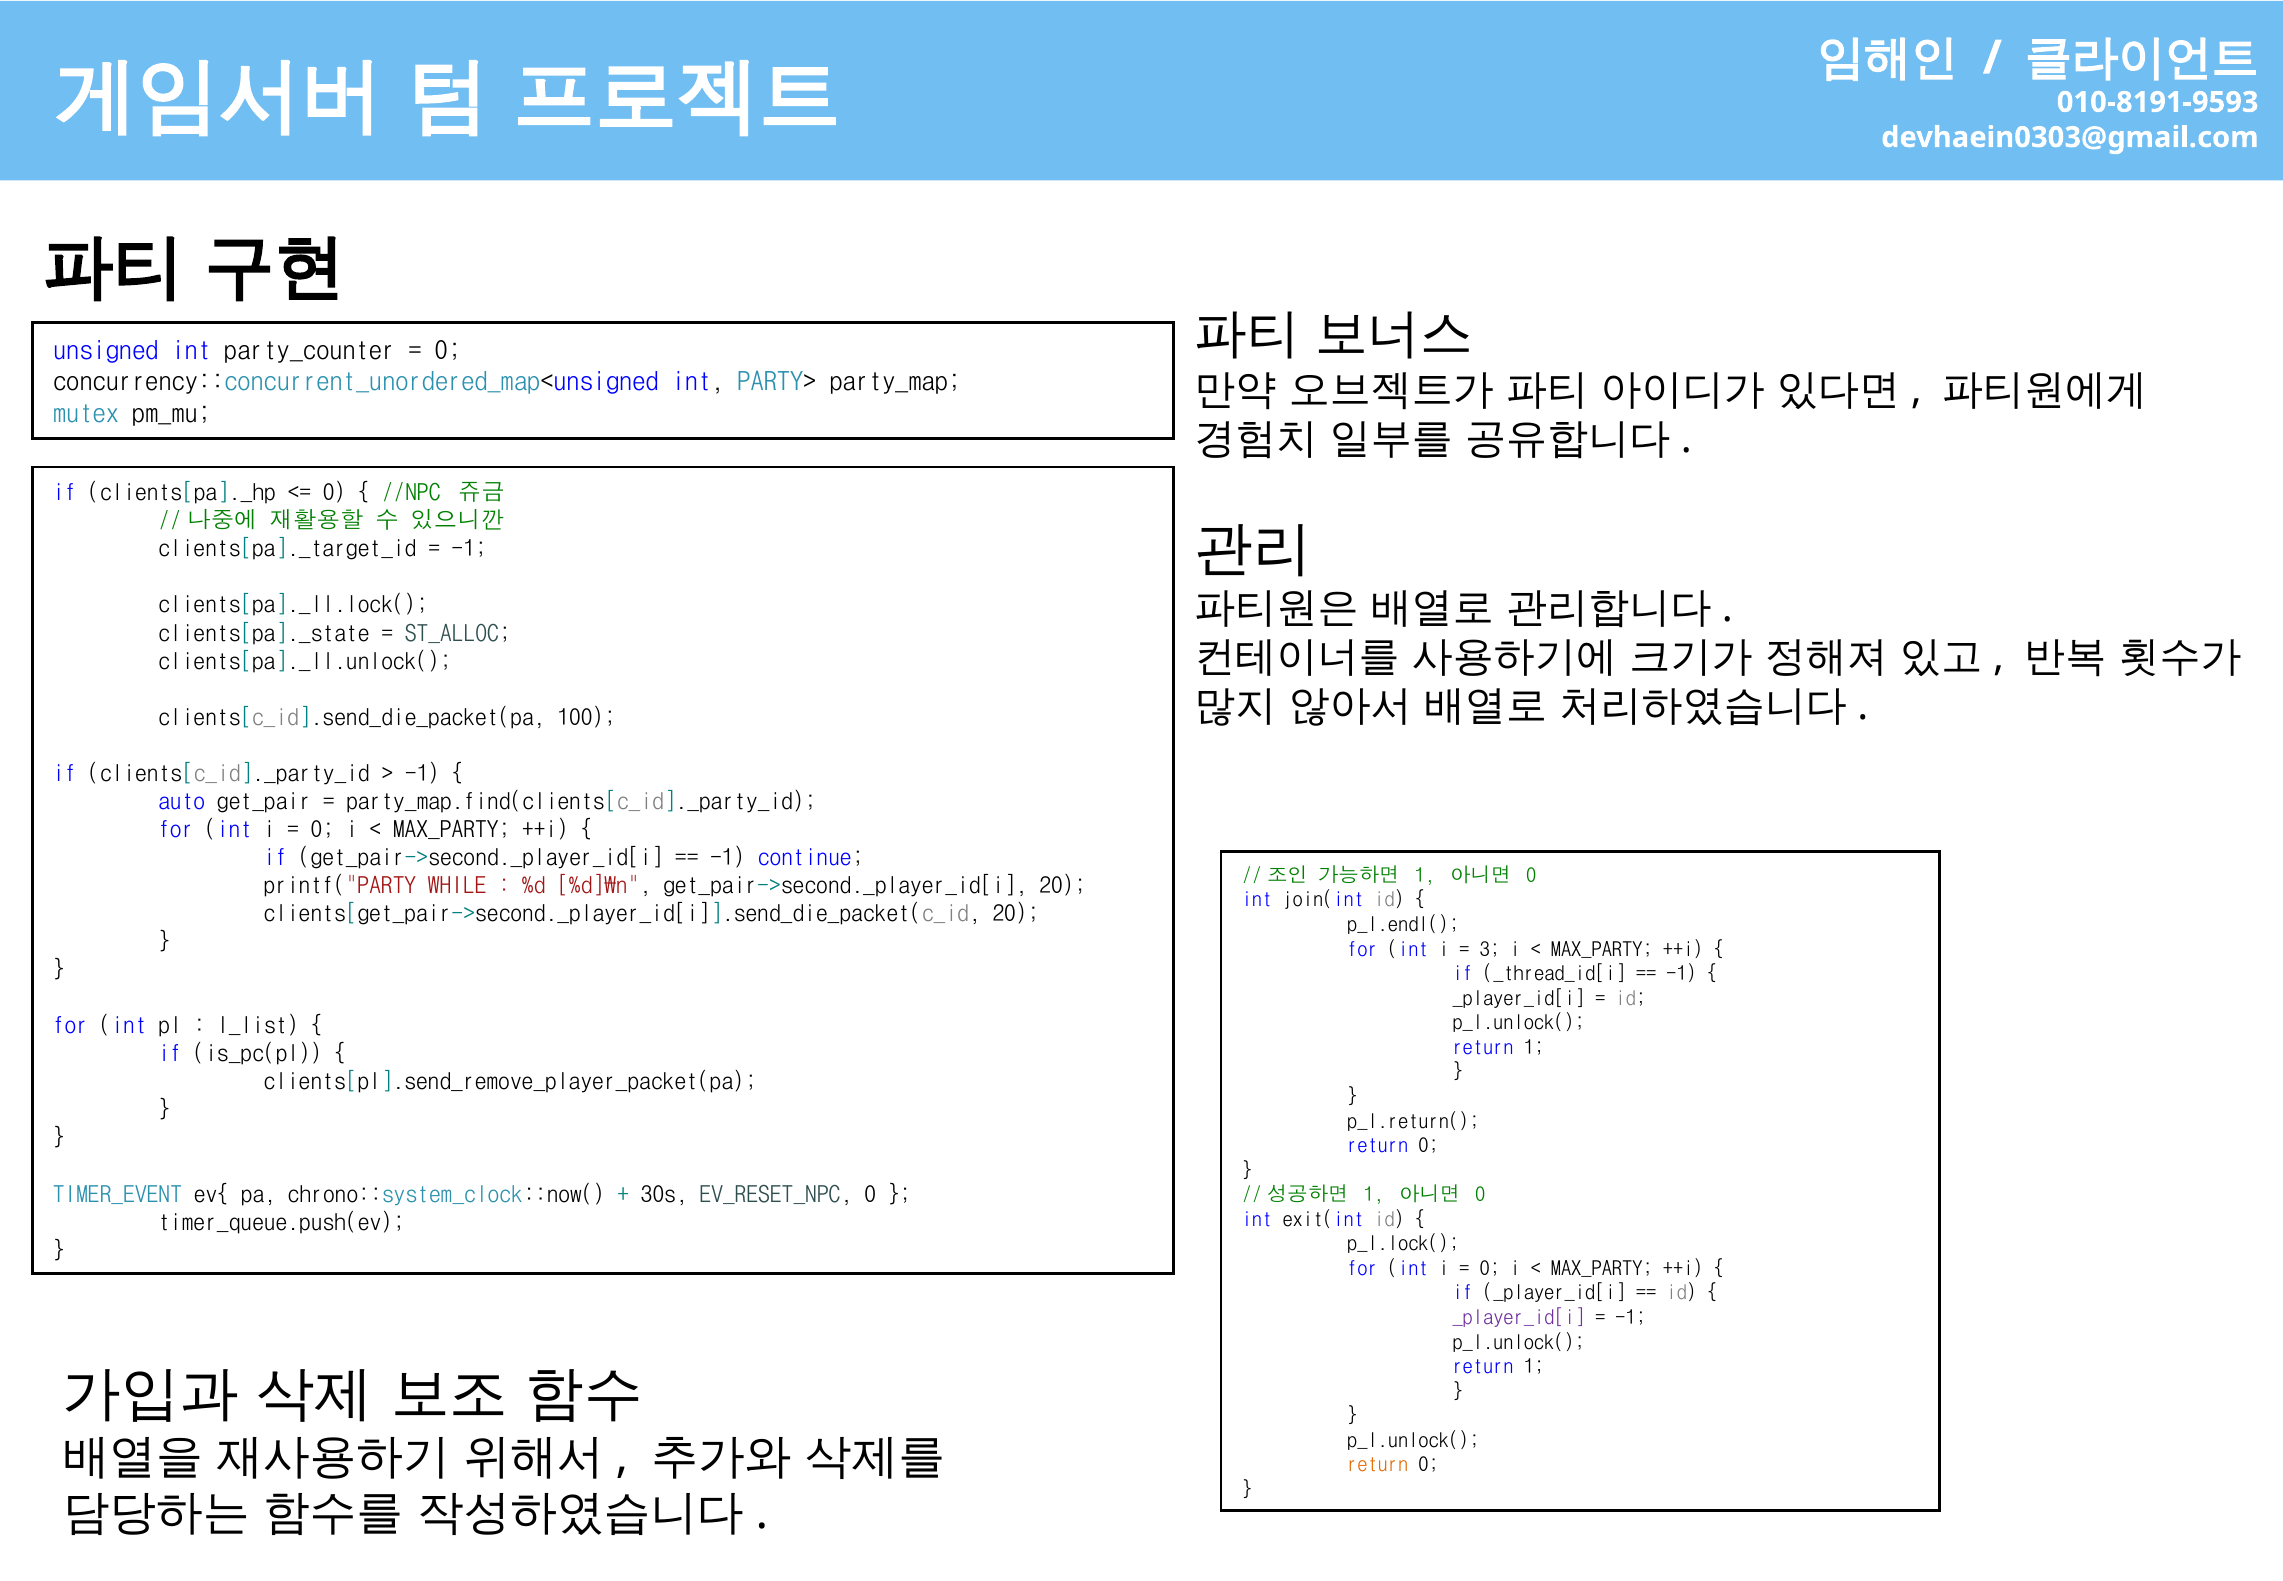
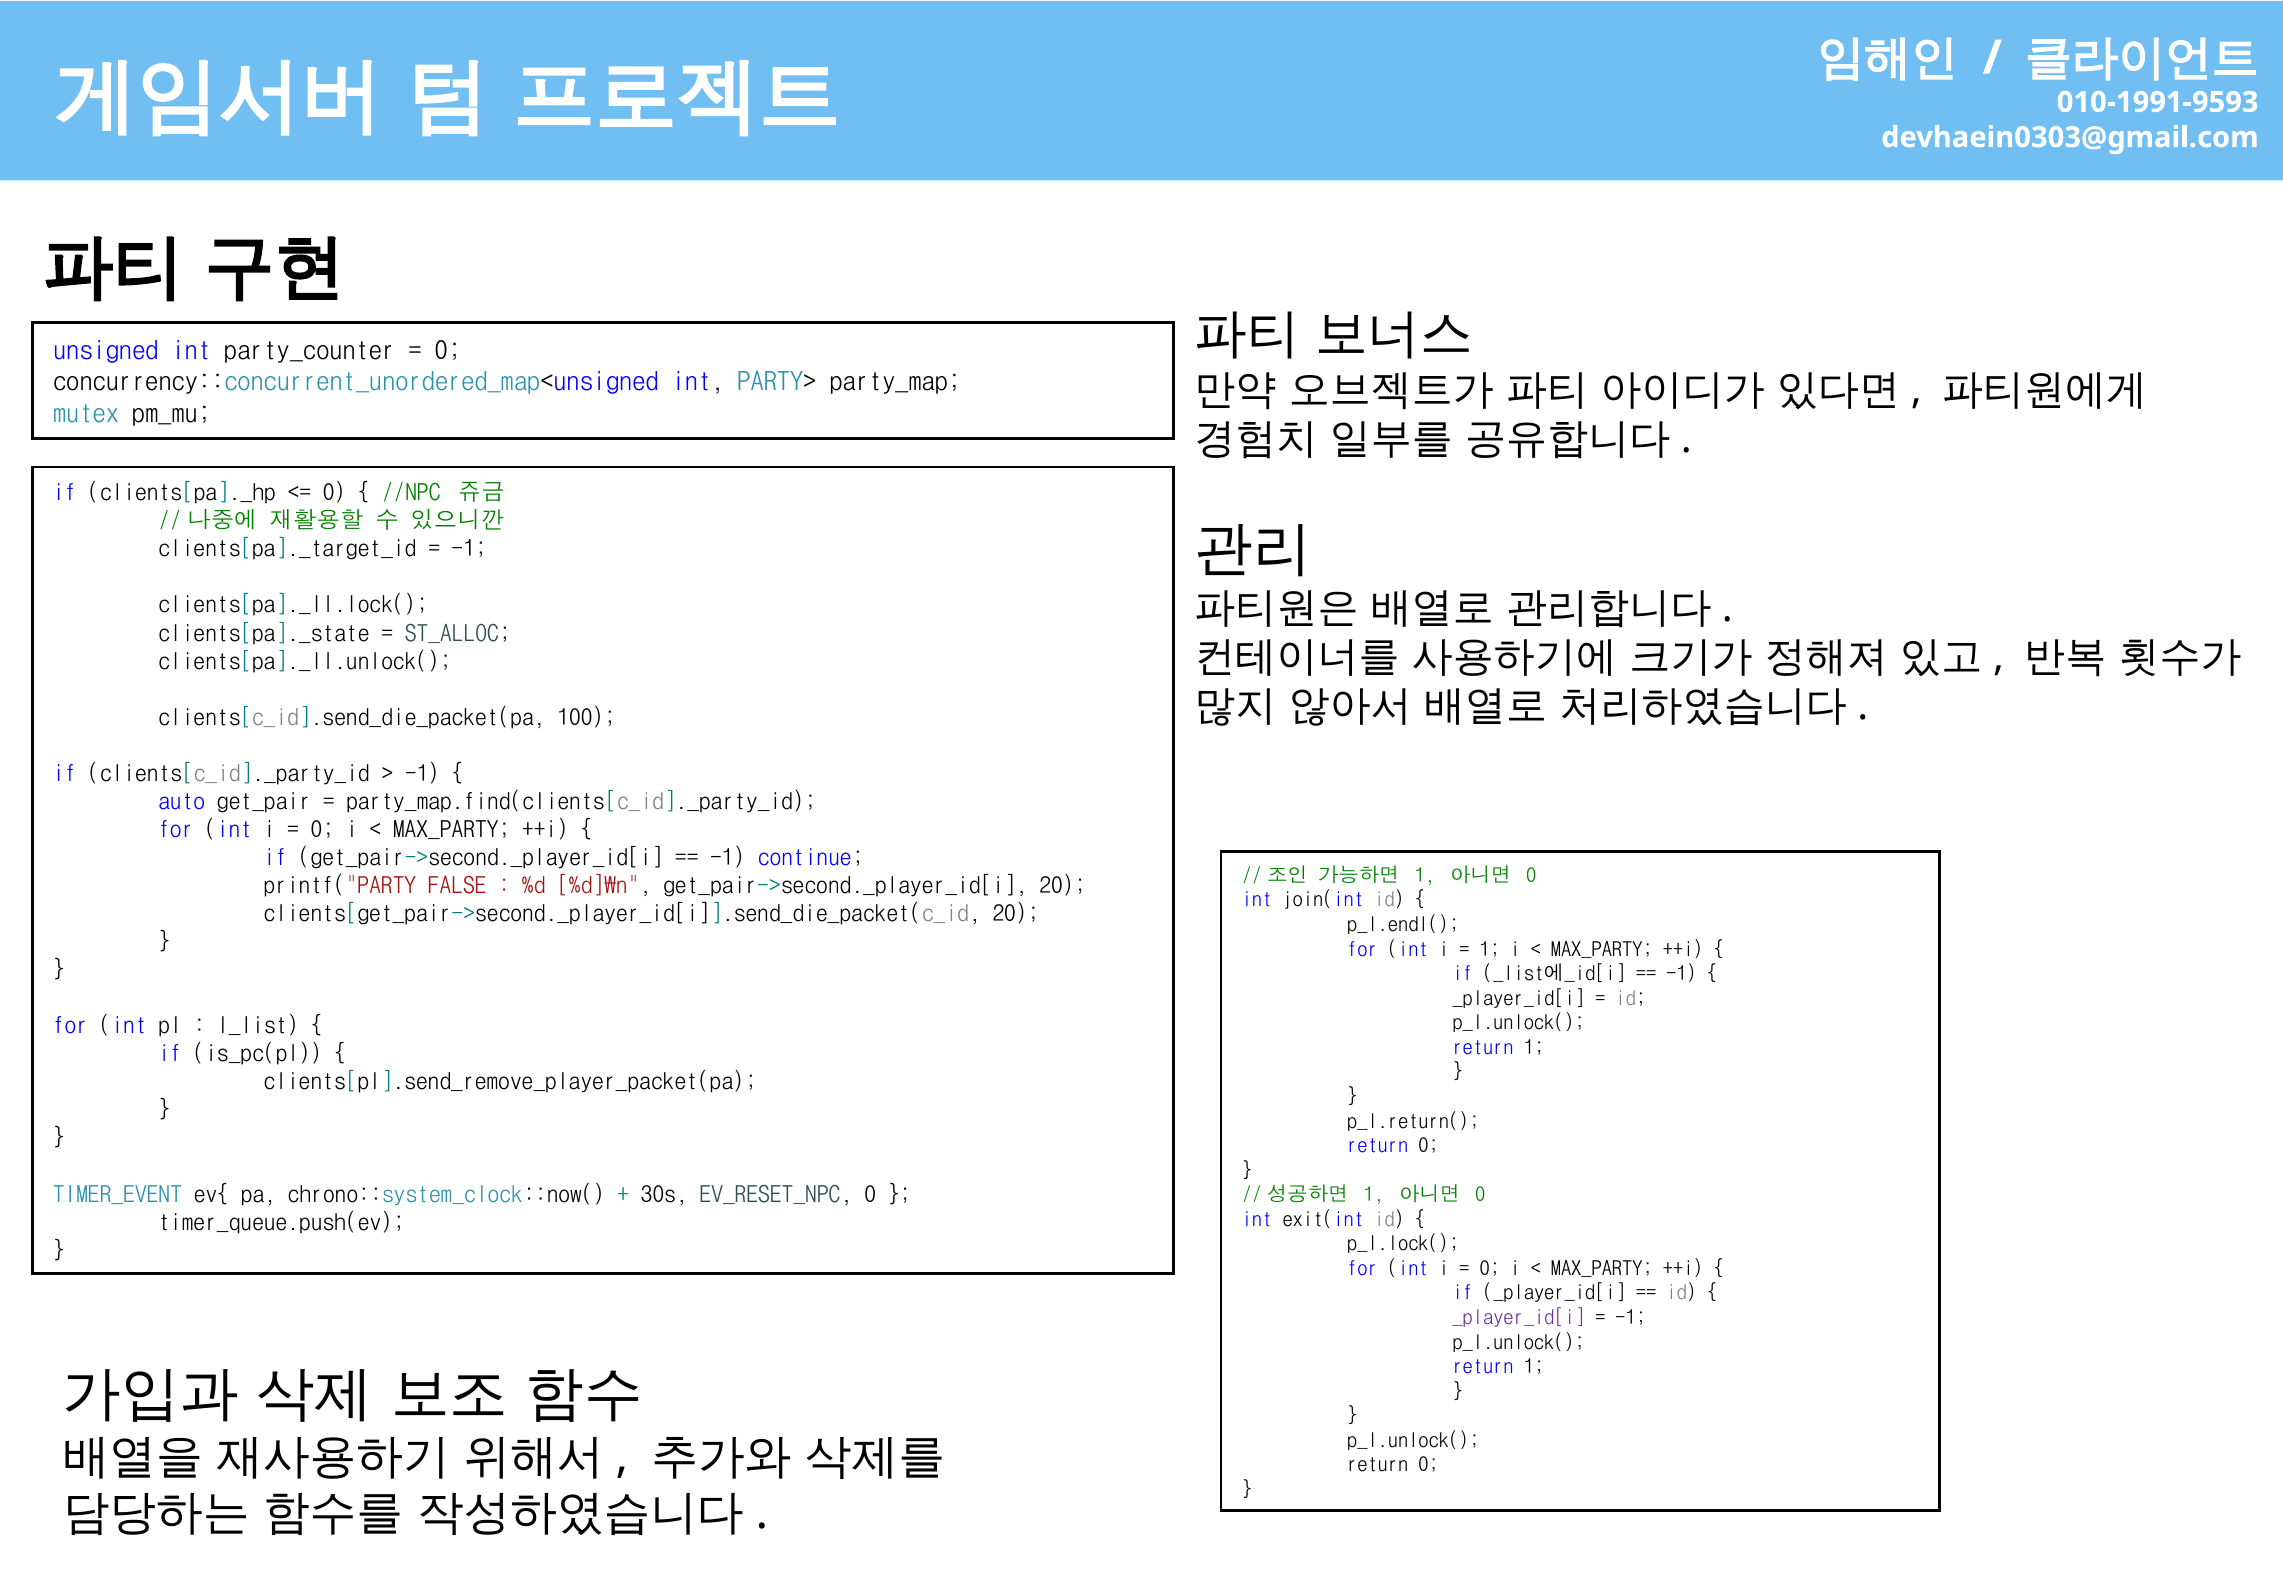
010-8191-9593: 010-8191-9593 -> 010-1991-9593
WHILE: WHILE -> FALSE
3 at (1490, 949): 3 -> 1
_thread_id[i: _thread_id[i -> _list에_id[i
return at (1378, 1465) colour: orange -> black
